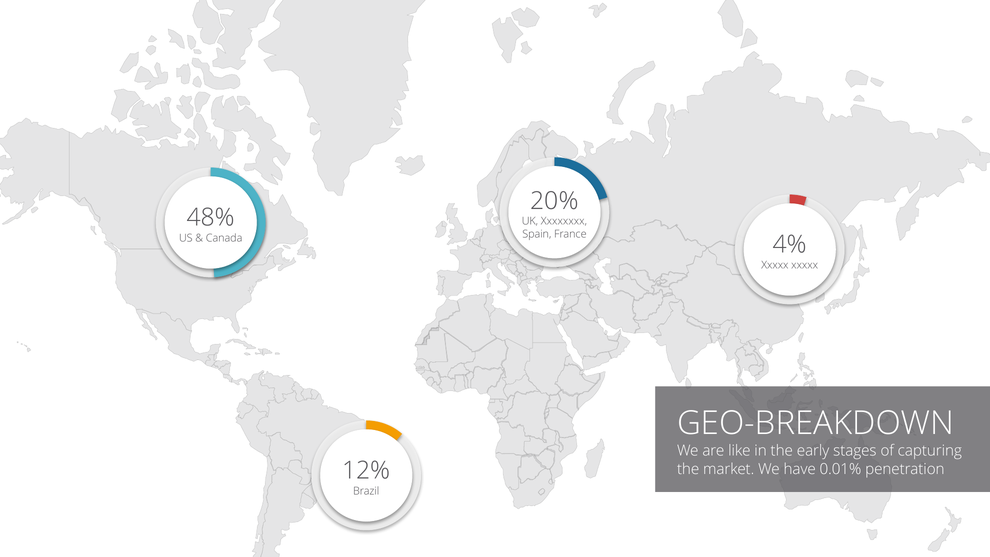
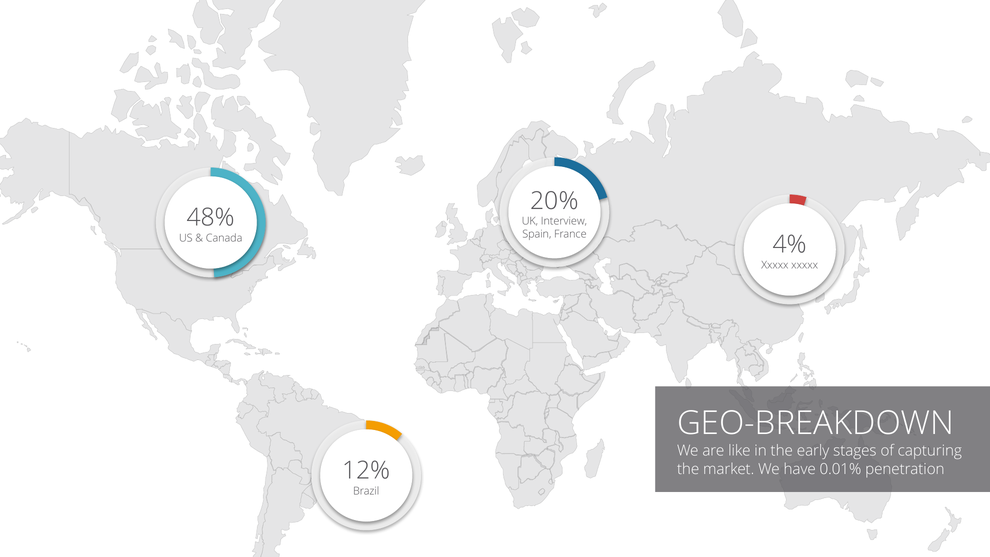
Xxxxxxxx: Xxxxxxxx -> Interview
